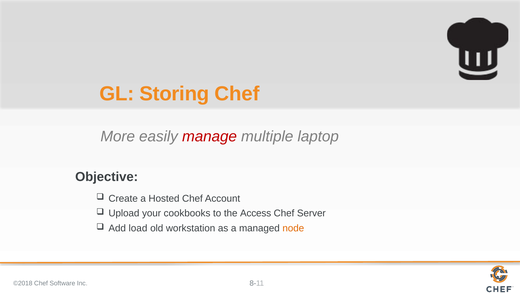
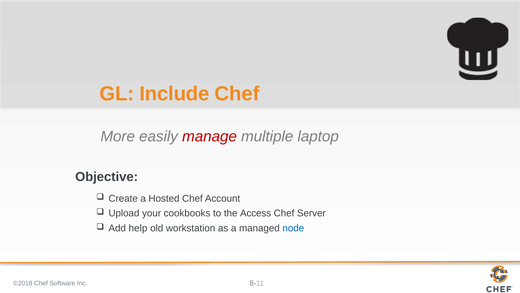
Storing: Storing -> Include
load: load -> help
node colour: orange -> blue
